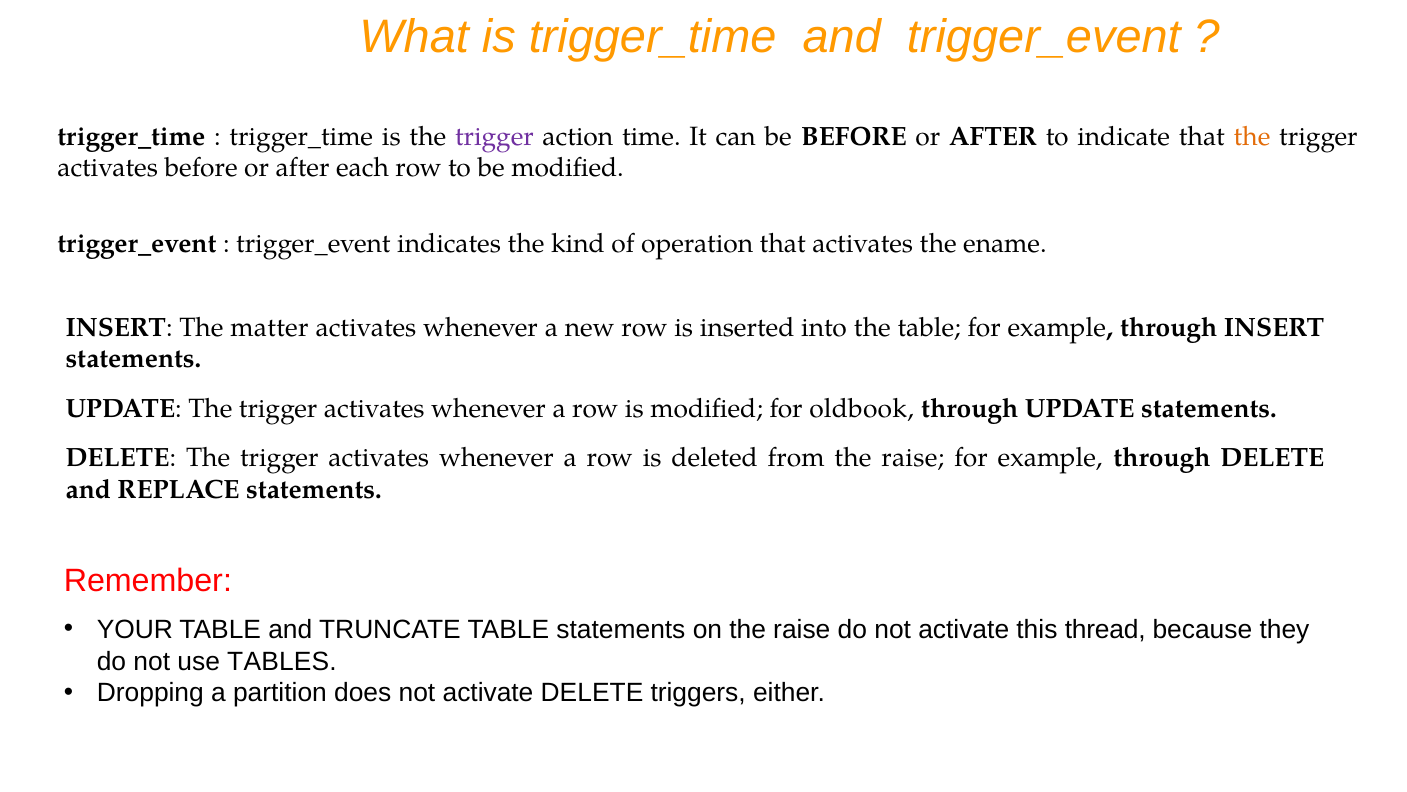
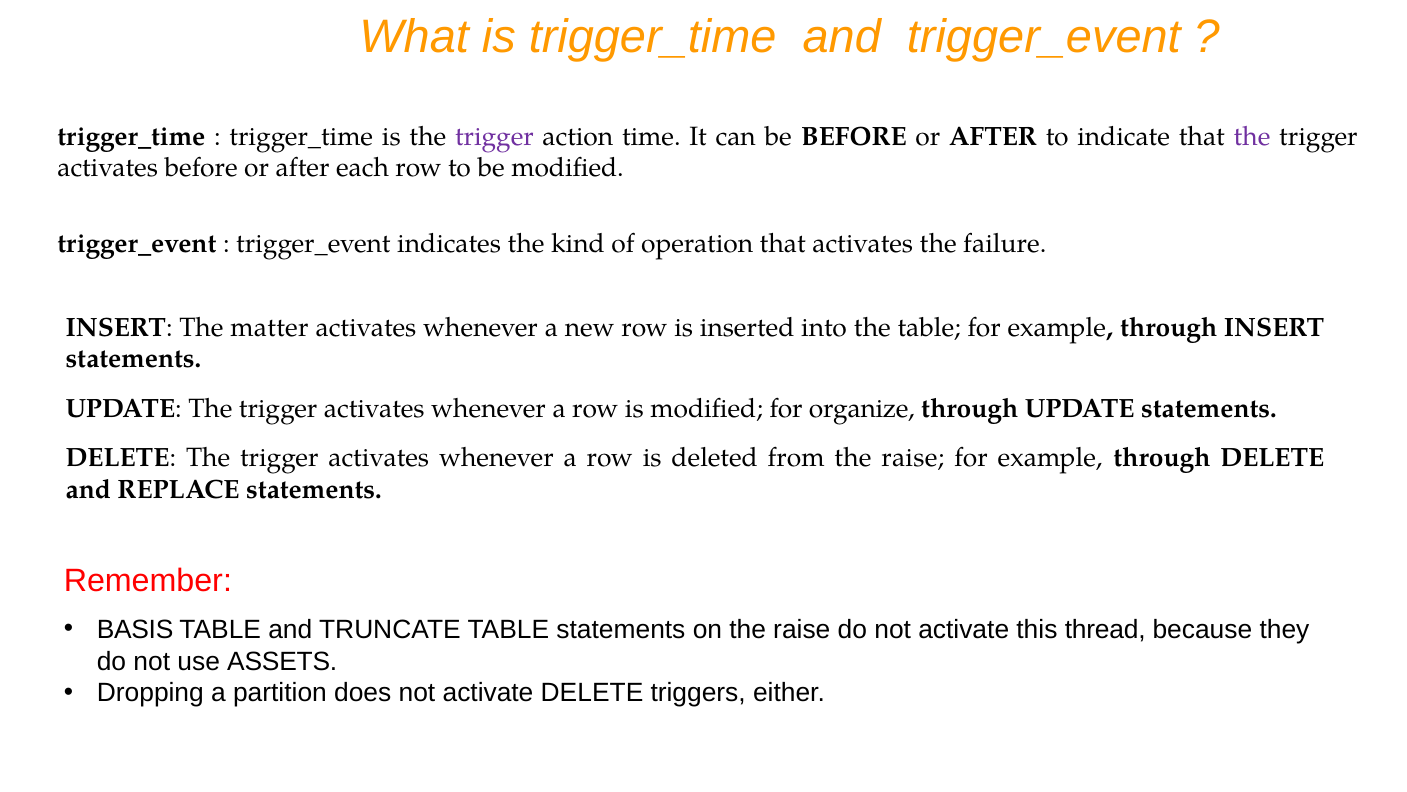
the at (1252, 136) colour: orange -> purple
ename: ename -> failure
oldbook: oldbook -> organize
YOUR: YOUR -> BASIS
TABLES: TABLES -> ASSETS
